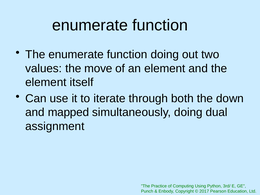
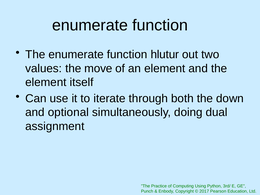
function doing: doing -> hlutur
mapped: mapped -> optional
